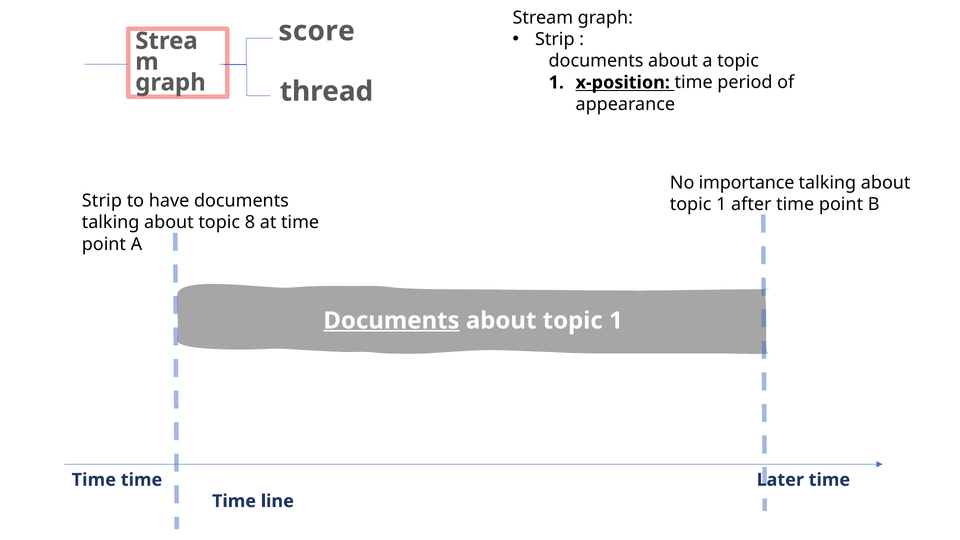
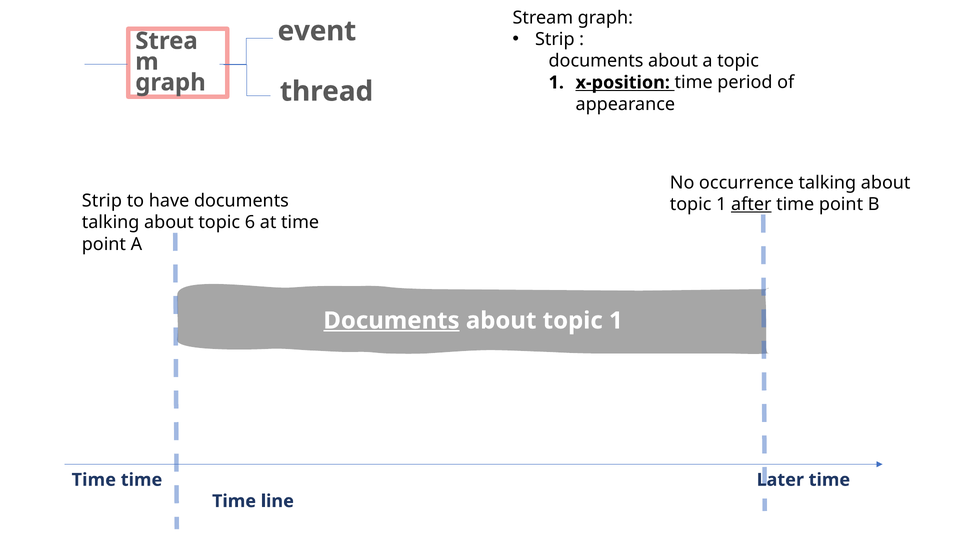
score: score -> event
importance: importance -> occurrence
after underline: none -> present
8: 8 -> 6
